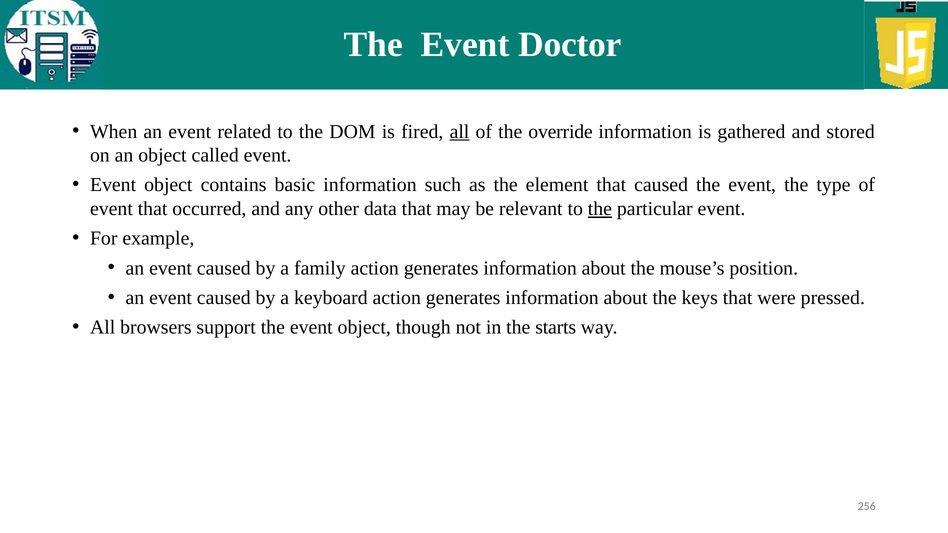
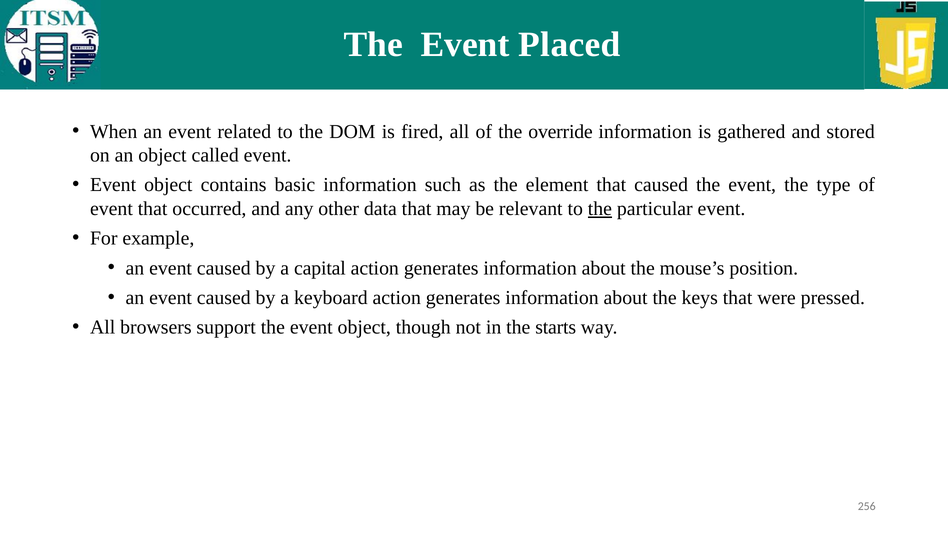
Doctor: Doctor -> Placed
all at (459, 132) underline: present -> none
family: family -> capital
